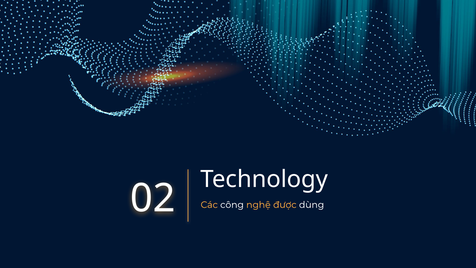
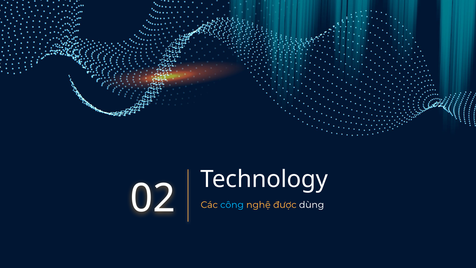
công colour: white -> light blue
